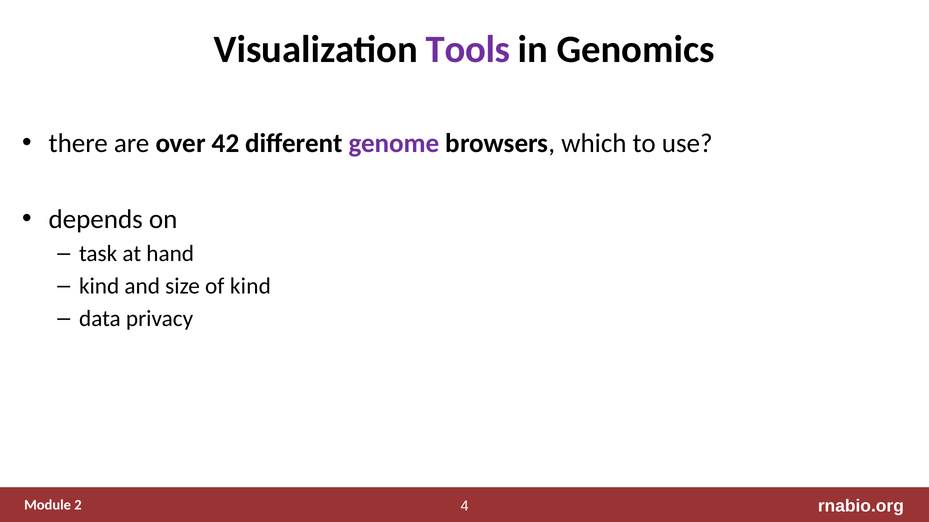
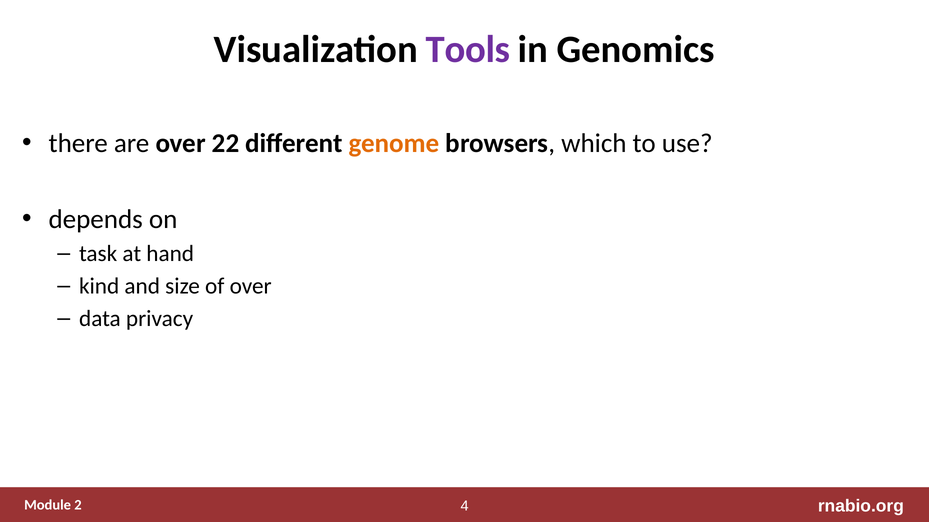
42: 42 -> 22
genome colour: purple -> orange
of kind: kind -> over
